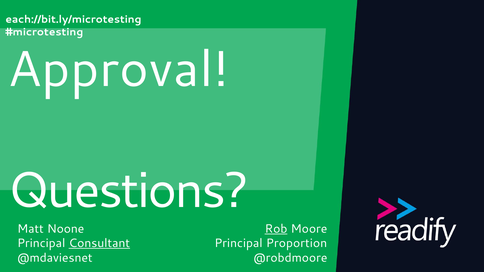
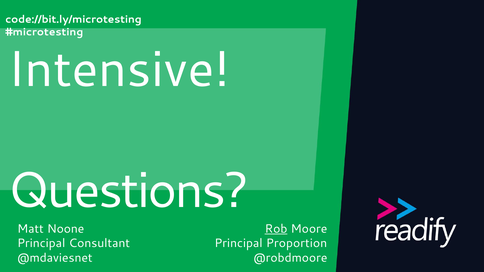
each://bit.ly/microtesting: each://bit.ly/microtesting -> code://bit.ly/microtesting
Approval: Approval -> Intensive
Consultant underline: present -> none
